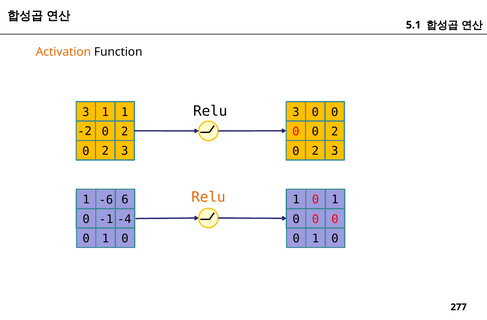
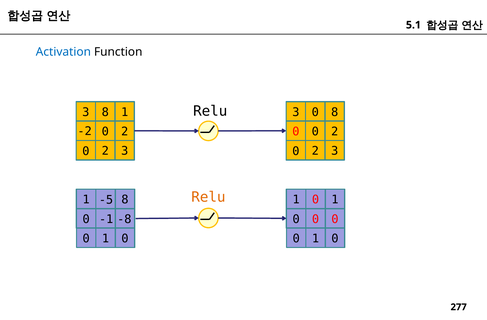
Activation colour: orange -> blue
3 1: 1 -> 8
3 0 0: 0 -> 8
1 6: 6 -> 8
-6: -6 -> -5
-4: -4 -> -8
